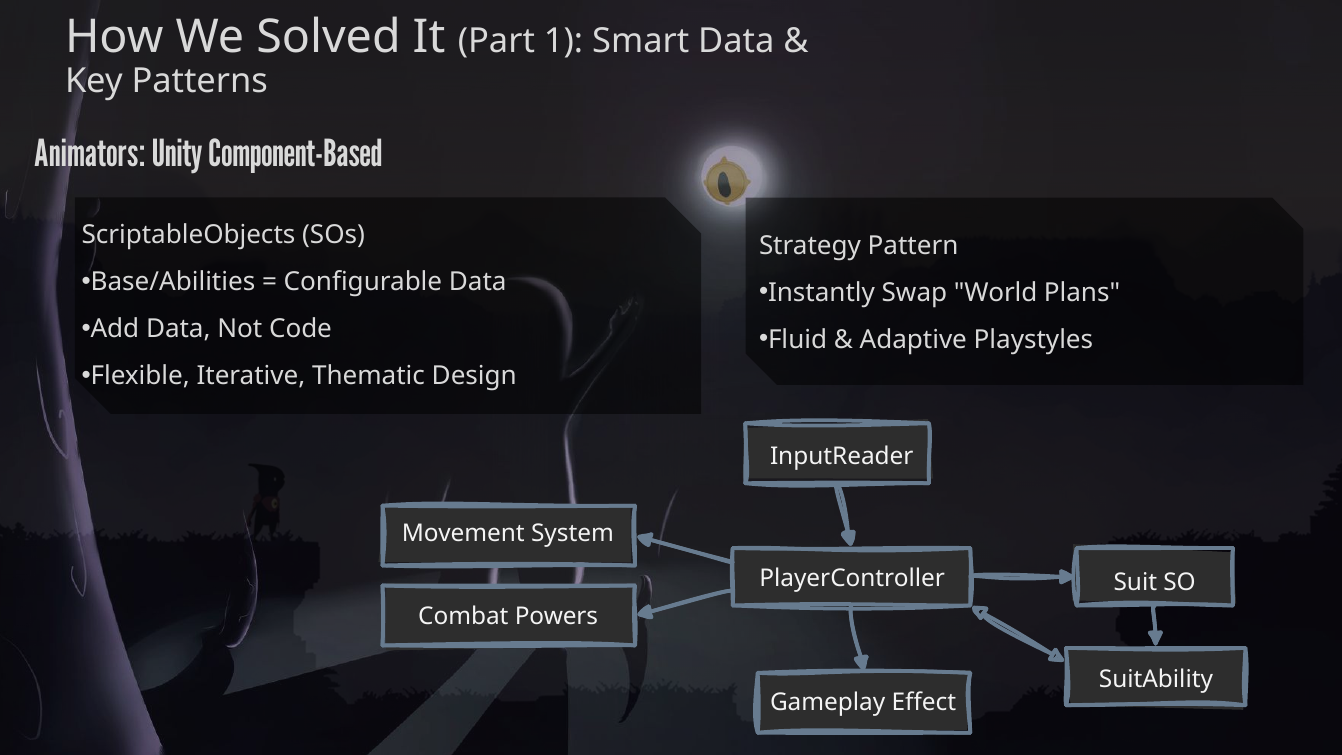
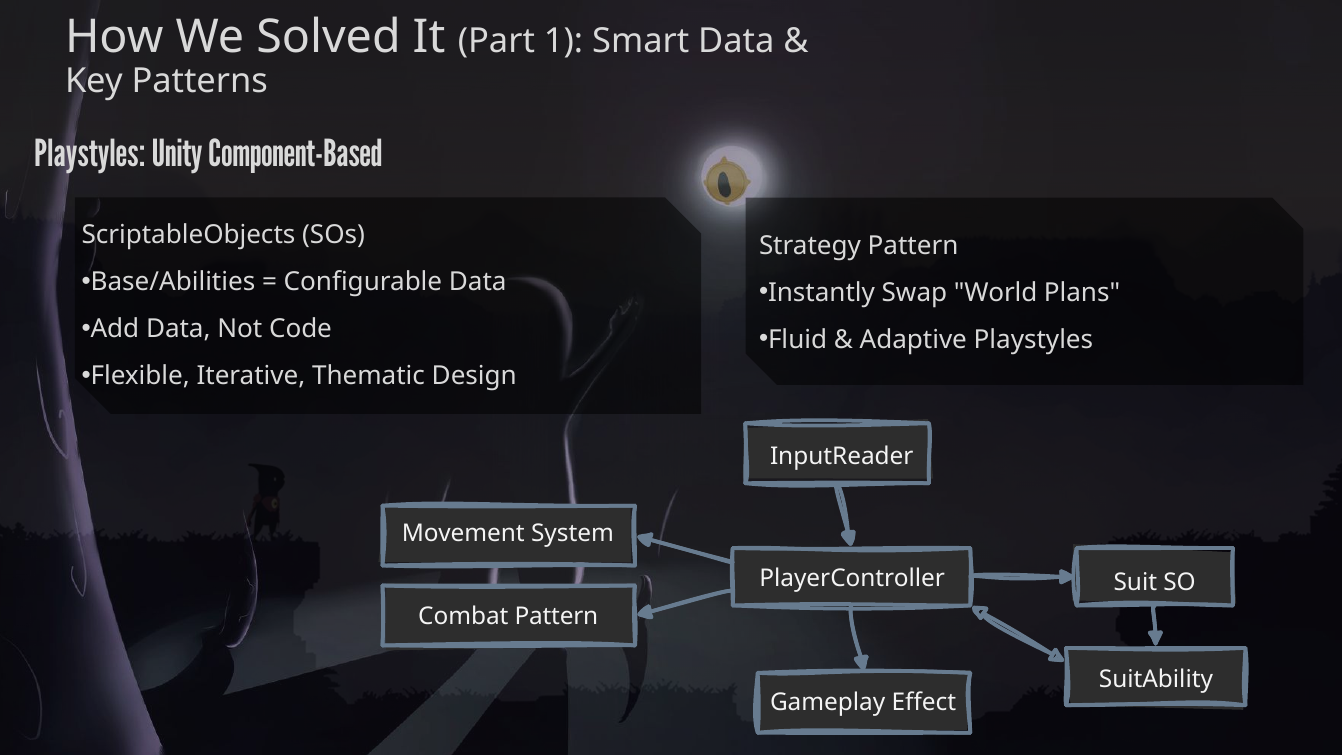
Animators at (90, 155): Animators -> Playstyles
Combat Powers: Powers -> Pattern
